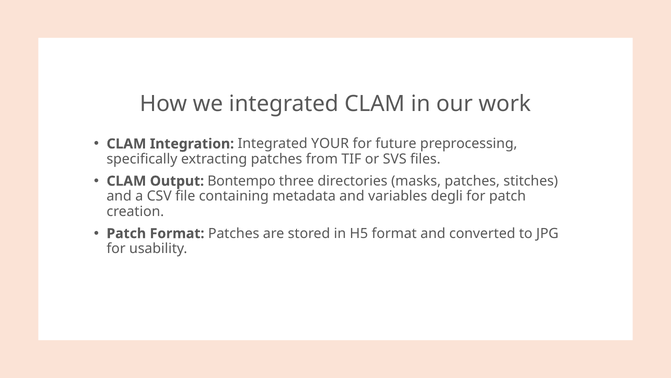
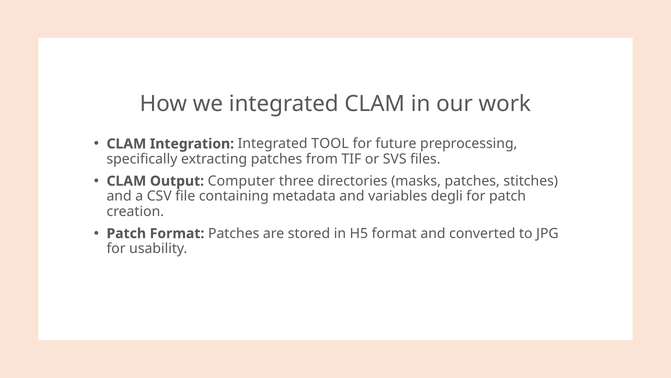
YOUR: YOUR -> TOOL
Bontempo: Bontempo -> Computer
